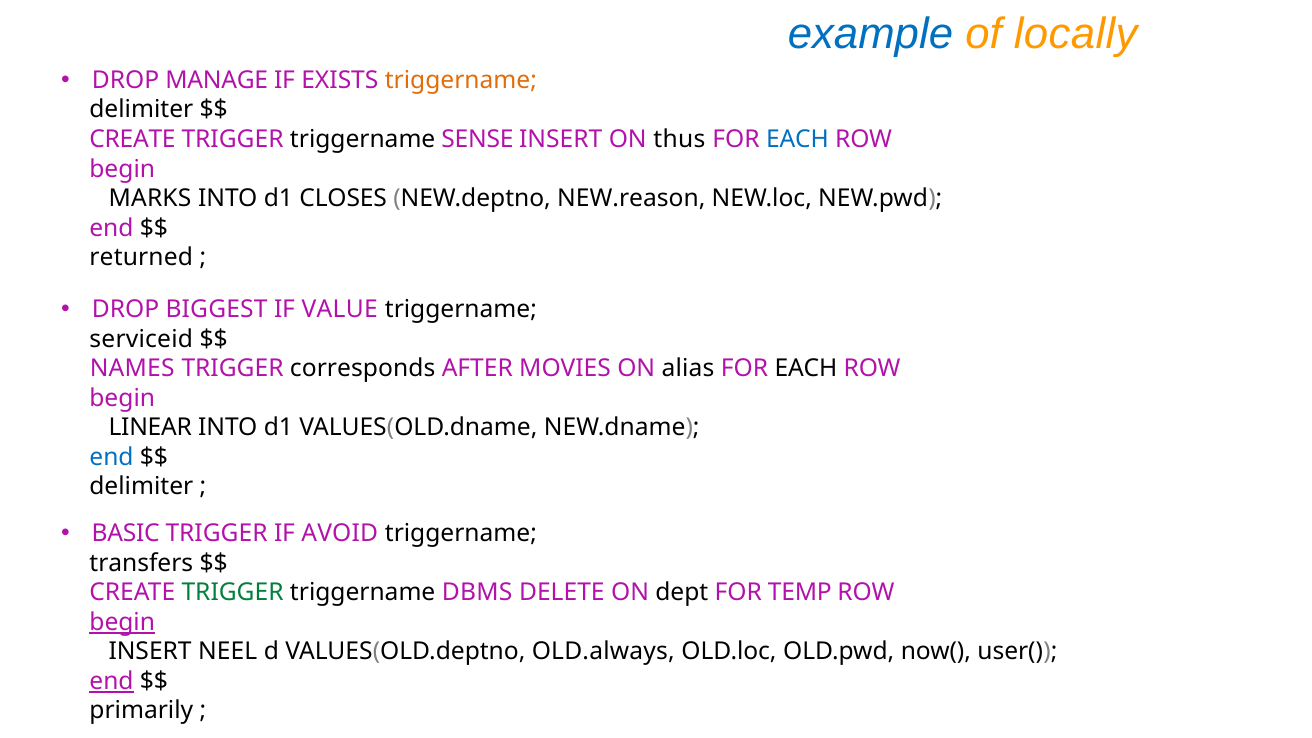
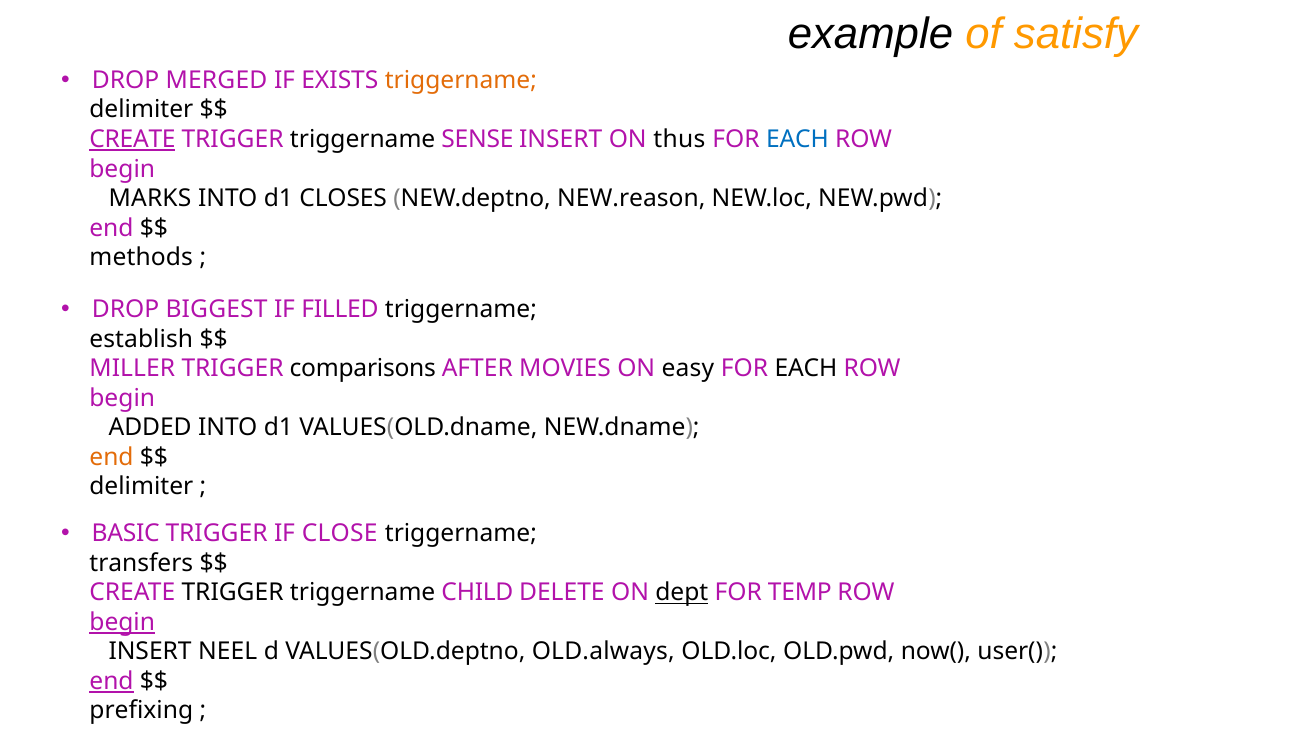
example colour: blue -> black
locally: locally -> satisfy
MANAGE: MANAGE -> MERGED
CREATE at (132, 139) underline: none -> present
returned: returned -> methods
VALUE: VALUE -> FILLED
serviceid: serviceid -> establish
NAMES: NAMES -> MILLER
corresponds: corresponds -> comparisons
alias: alias -> easy
LINEAR: LINEAR -> ADDED
end at (111, 457) colour: blue -> orange
AVOID: AVOID -> CLOSE
TRIGGER at (233, 593) colour: green -> black
DBMS: DBMS -> CHILD
dept underline: none -> present
primarily: primarily -> prefixing
